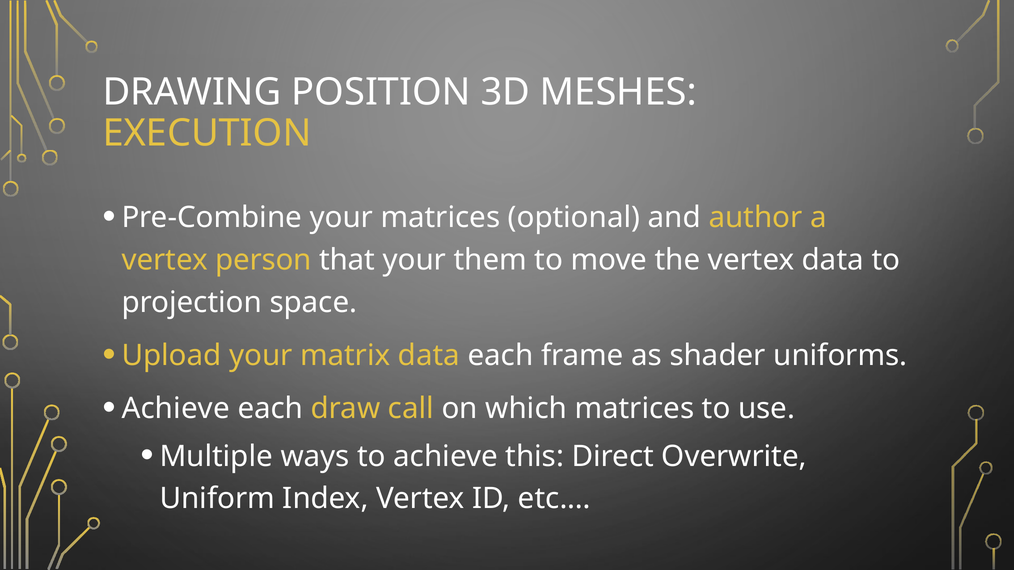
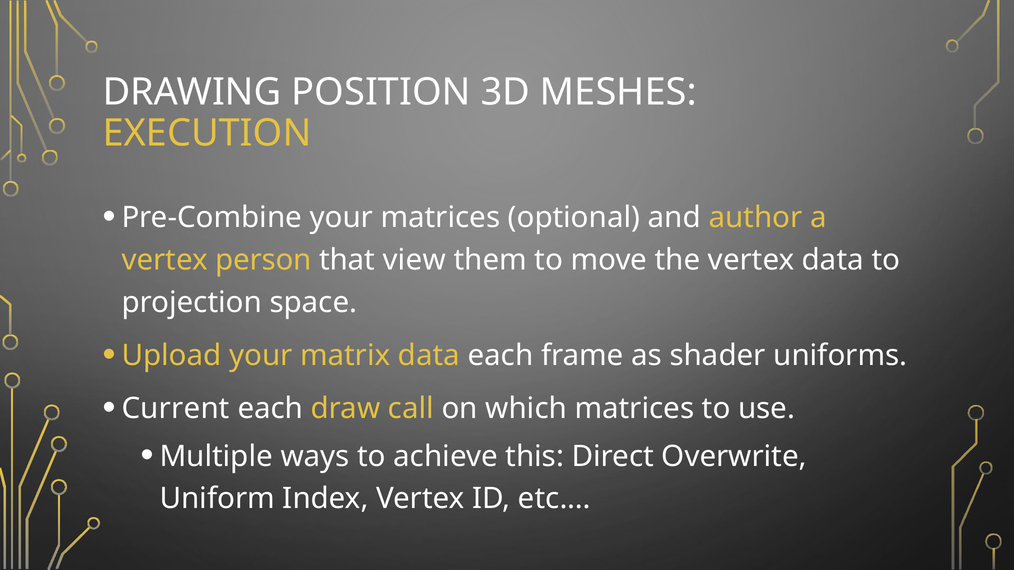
that your: your -> view
Achieve at (176, 409): Achieve -> Current
